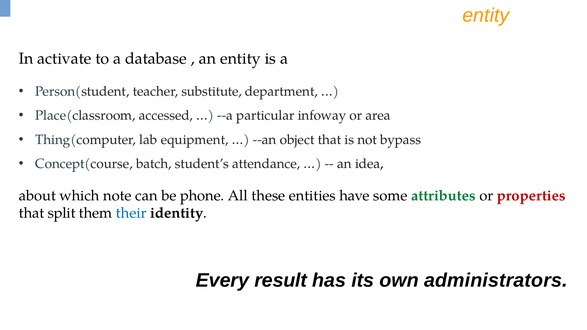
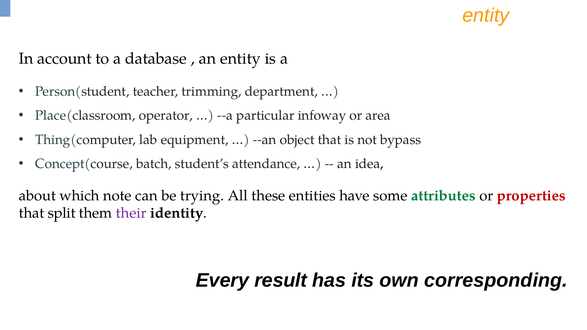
activate: activate -> account
substitute: substitute -> trimming
accessed: accessed -> operator
phone: phone -> trying
their colour: blue -> purple
administrators: administrators -> corresponding
